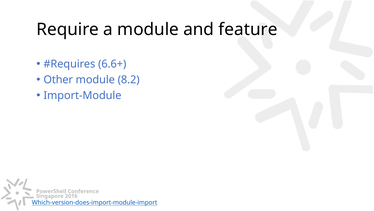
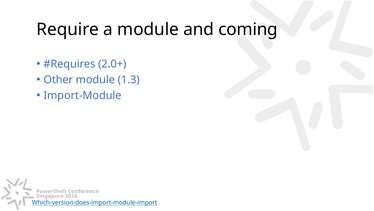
feature: feature -> coming
6.6+: 6.6+ -> 2.0+
8.2: 8.2 -> 1.3
